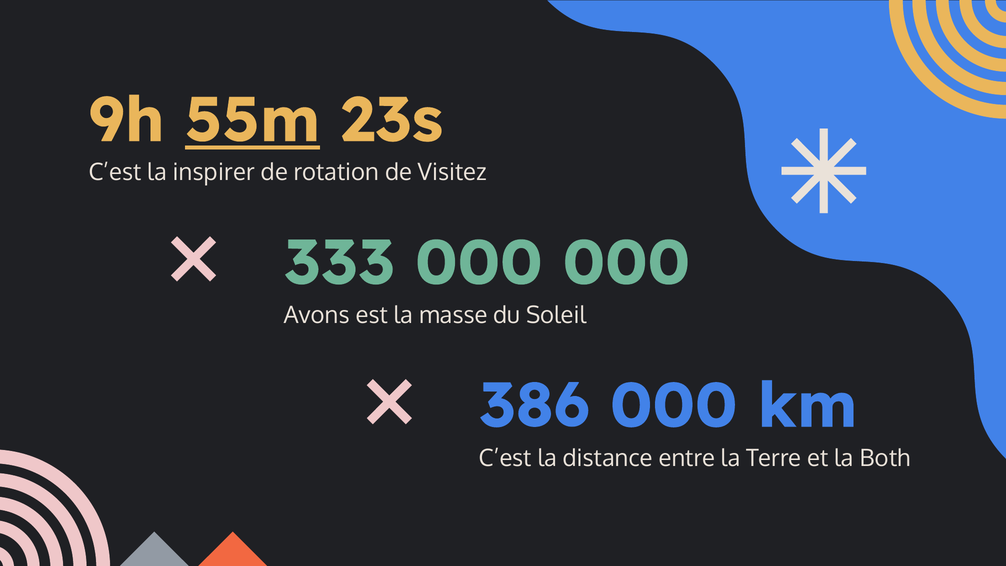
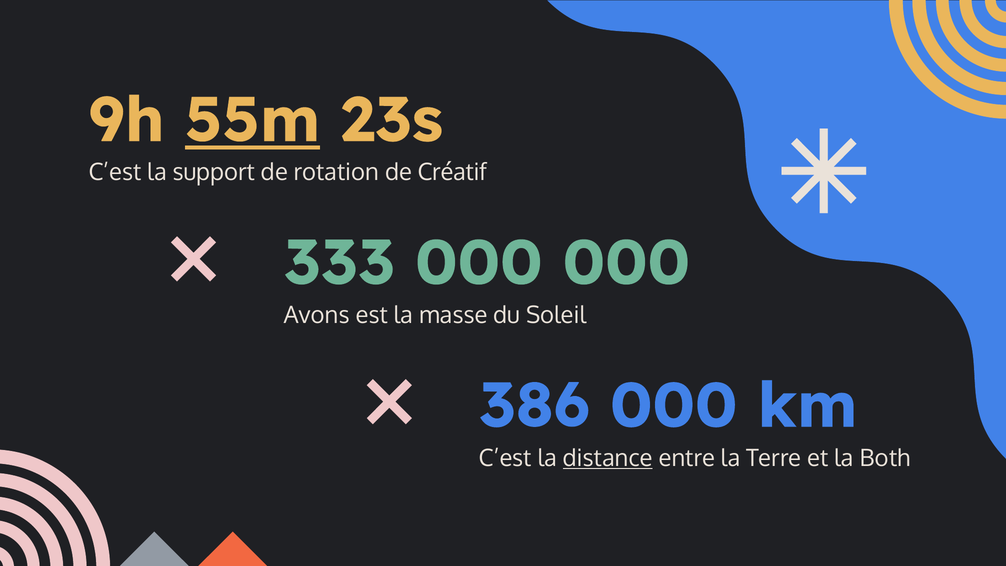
inspirer: inspirer -> support
Visitez: Visitez -> Créatif
distance underline: none -> present
